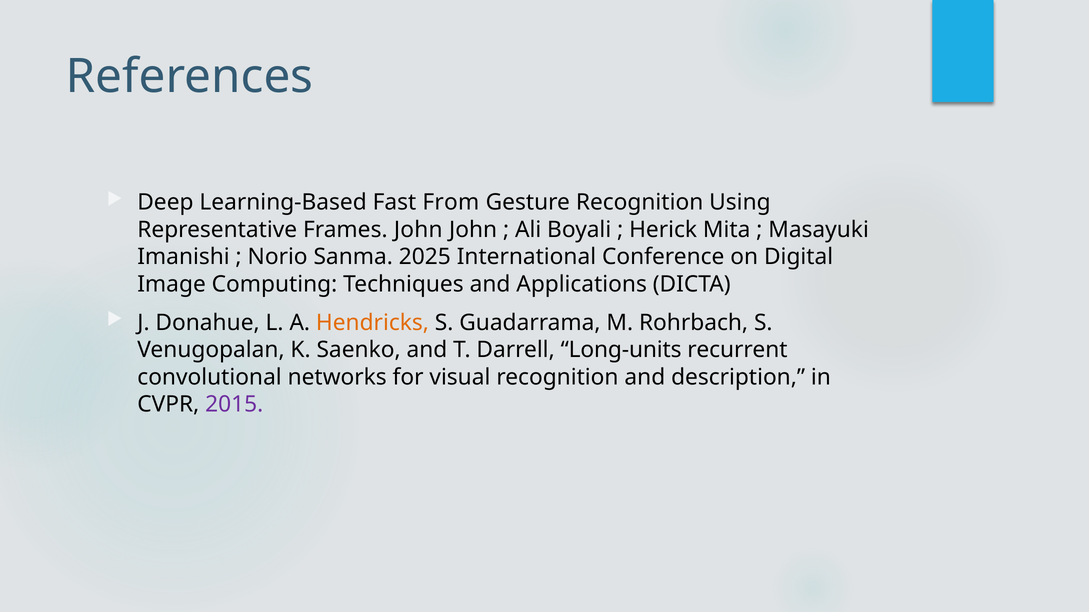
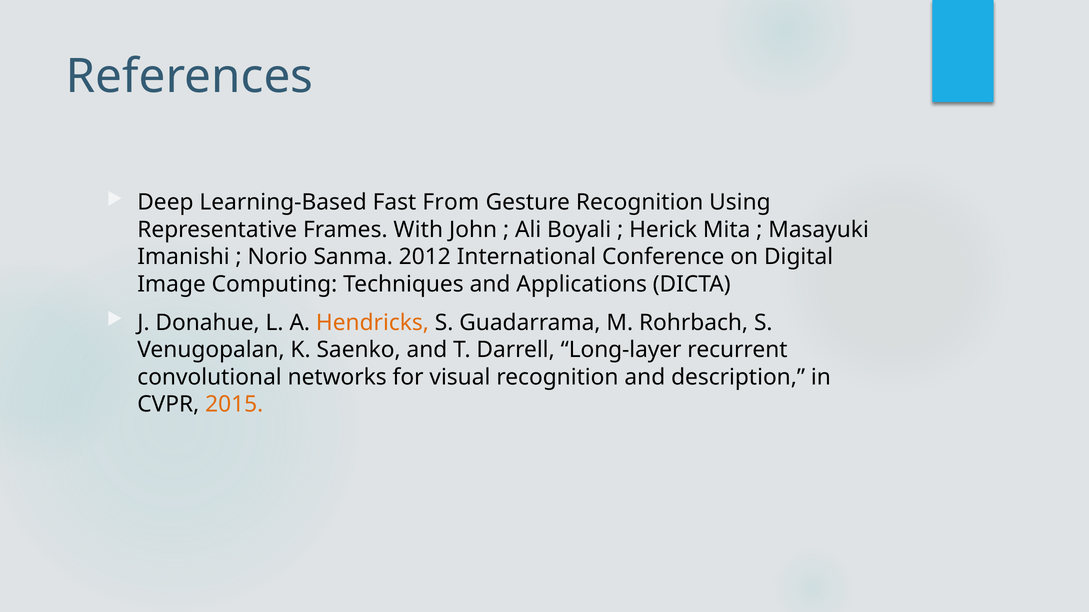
Frames John: John -> With
2025: 2025 -> 2012
Long-units: Long-units -> Long-layer
2015 colour: purple -> orange
